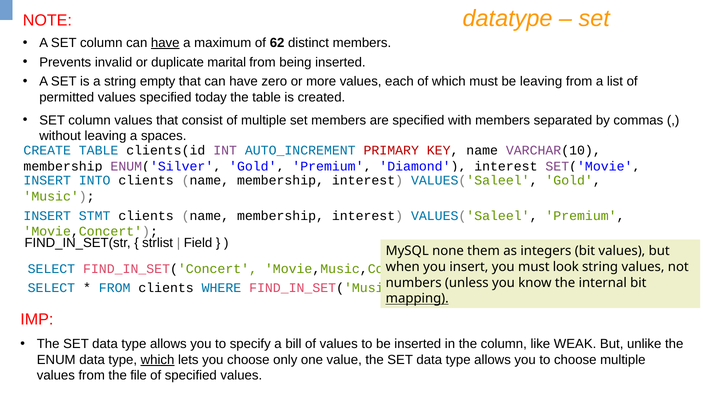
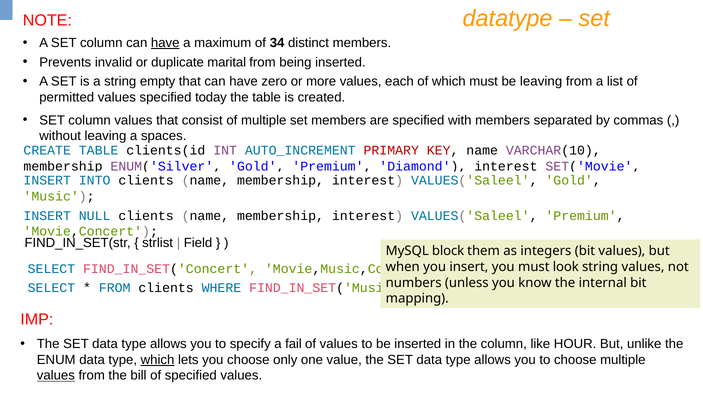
62: 62 -> 34
STMT: STMT -> NULL
none: none -> block
mapping underline: present -> none
bill: bill -> fail
WEAK: WEAK -> HOUR
values at (56, 375) underline: none -> present
file: file -> bill
